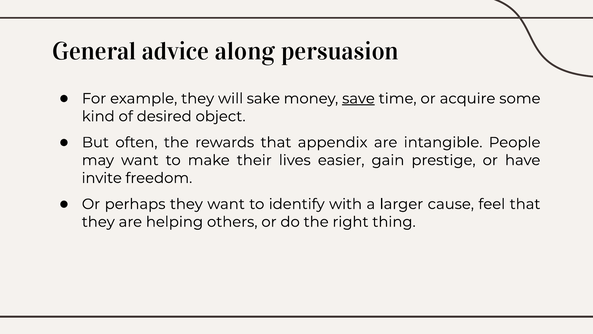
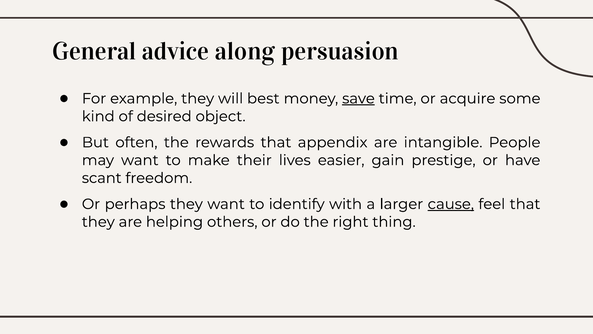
sake: sake -> best
invite: invite -> scant
cause underline: none -> present
